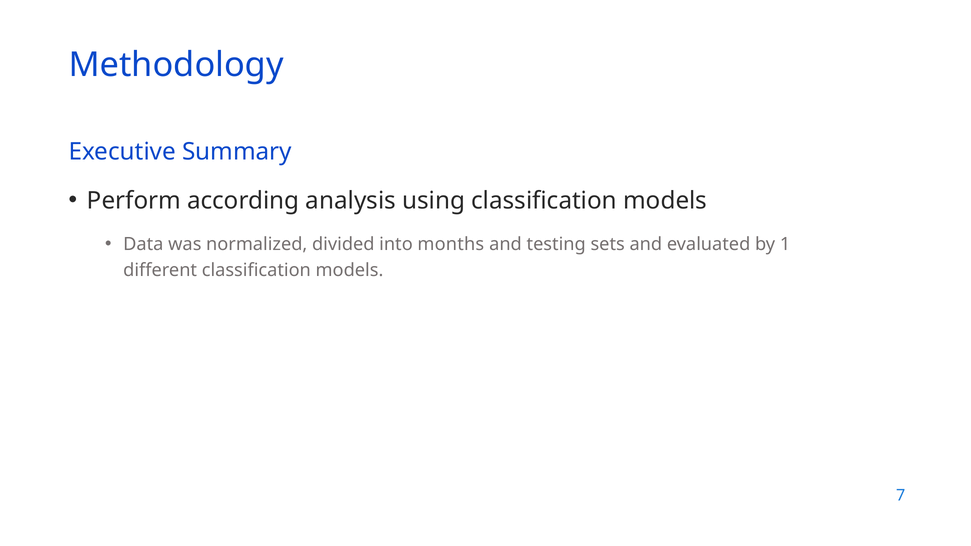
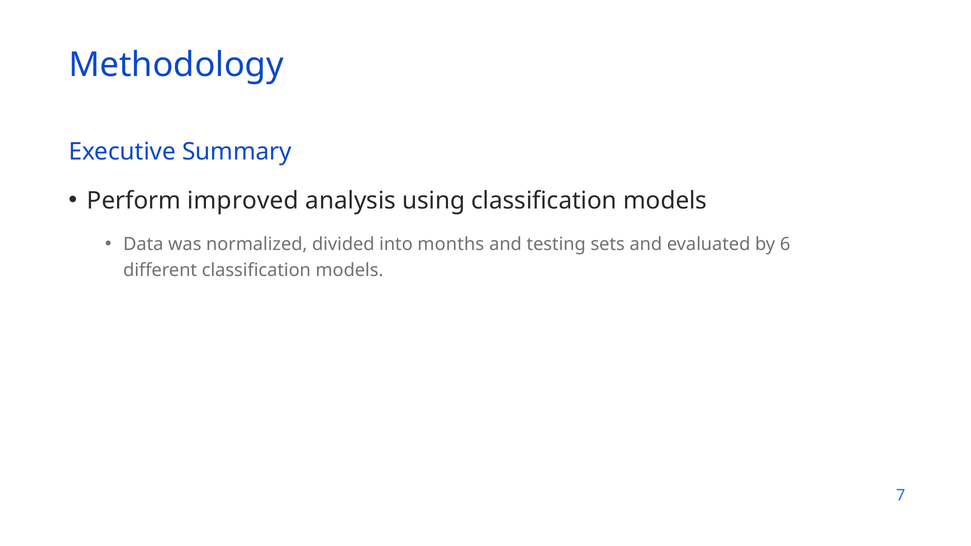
according: according -> improved
1: 1 -> 6
